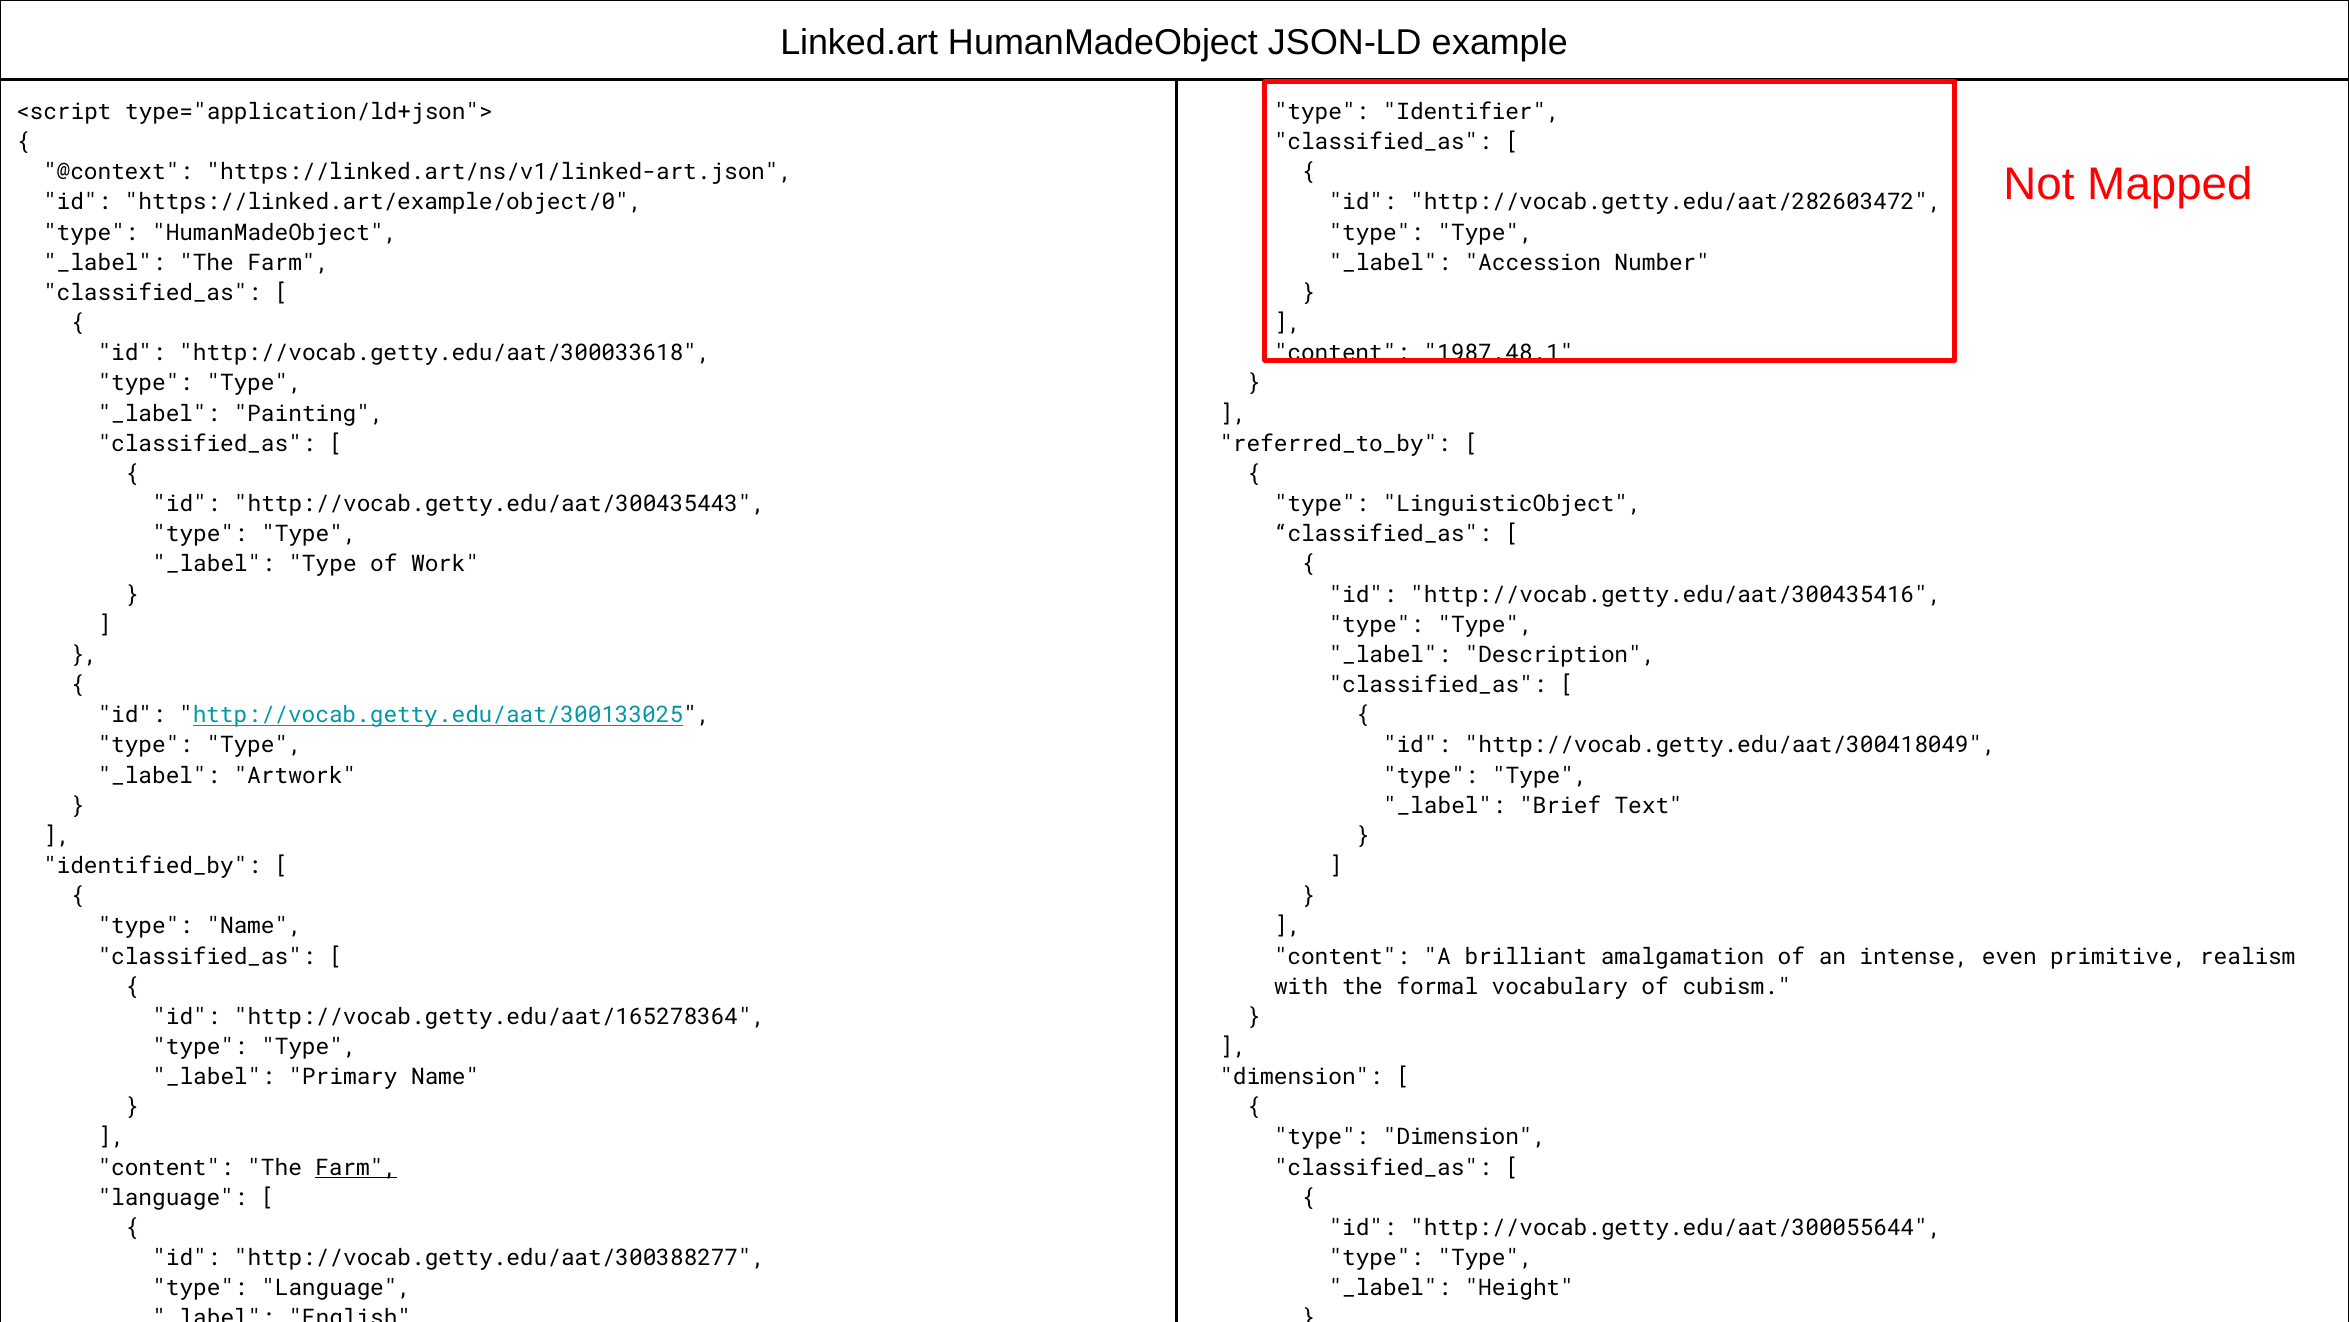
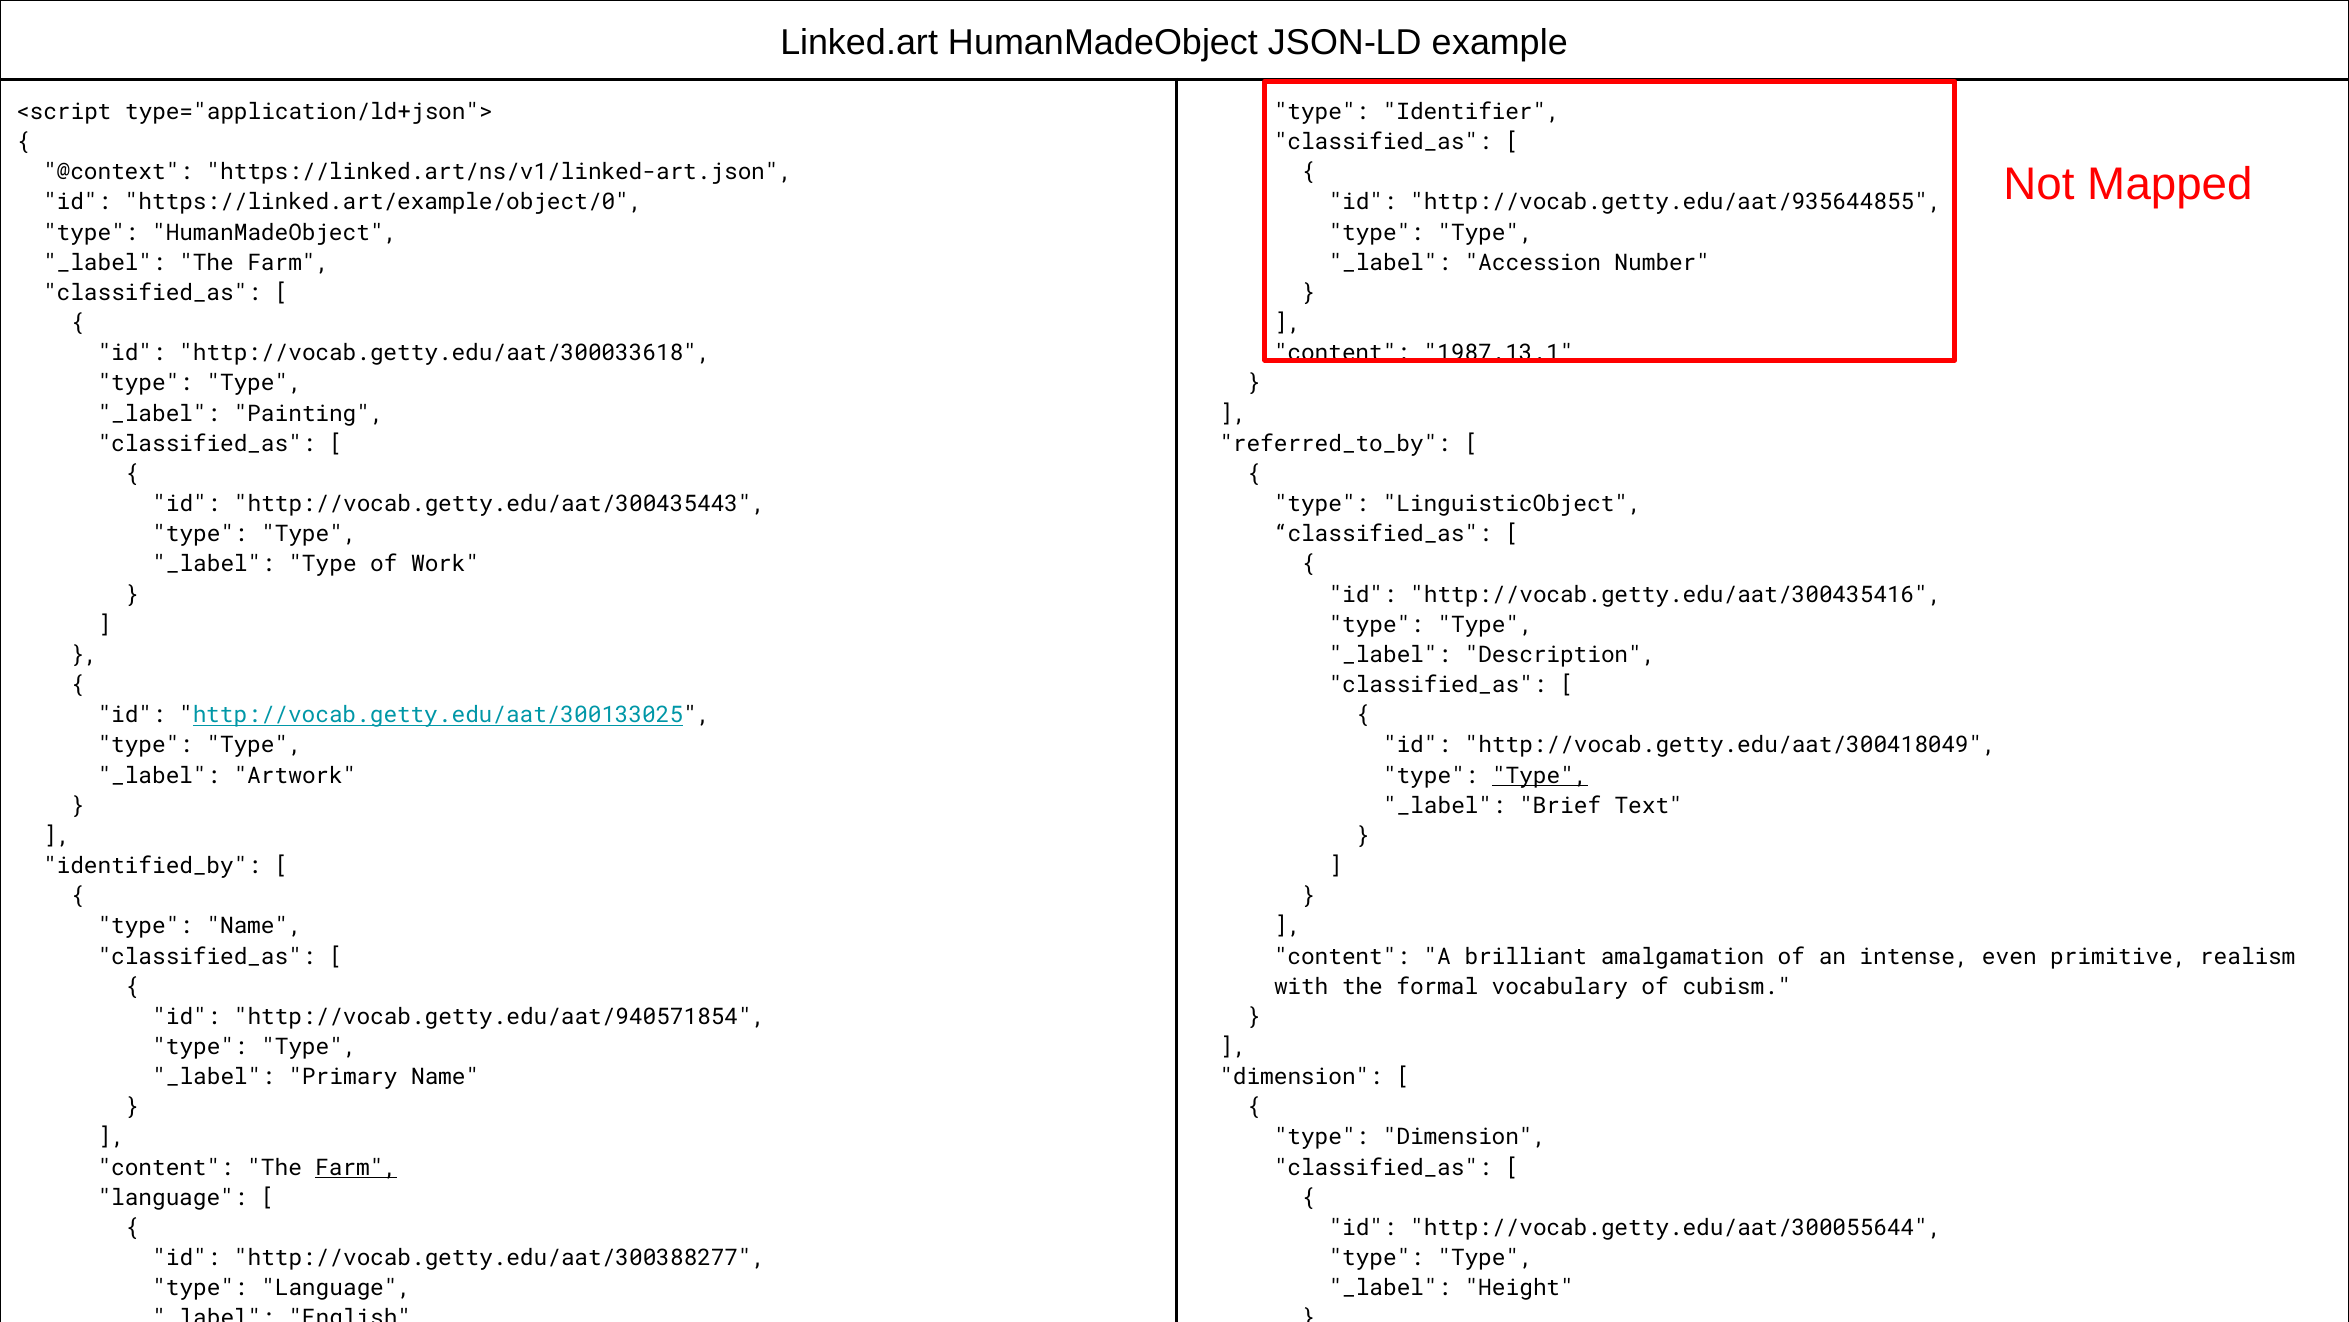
http://vocab.getty.edu/aat/282603472: http://vocab.getty.edu/aat/282603472 -> http://vocab.getty.edu/aat/935644855
1987.48.1: 1987.48.1 -> 1987.13.1
Type at (1540, 775) underline: none -> present
http://vocab.getty.edu/aat/165278364: http://vocab.getty.edu/aat/165278364 -> http://vocab.getty.edu/aat/940571854
